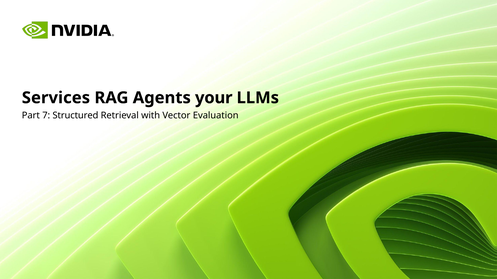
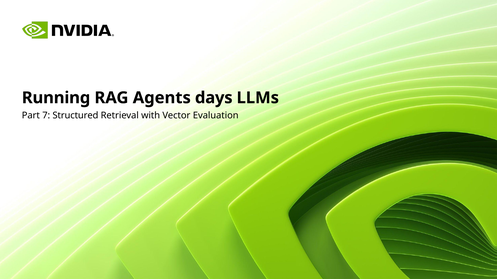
Services: Services -> Running
your: your -> days
